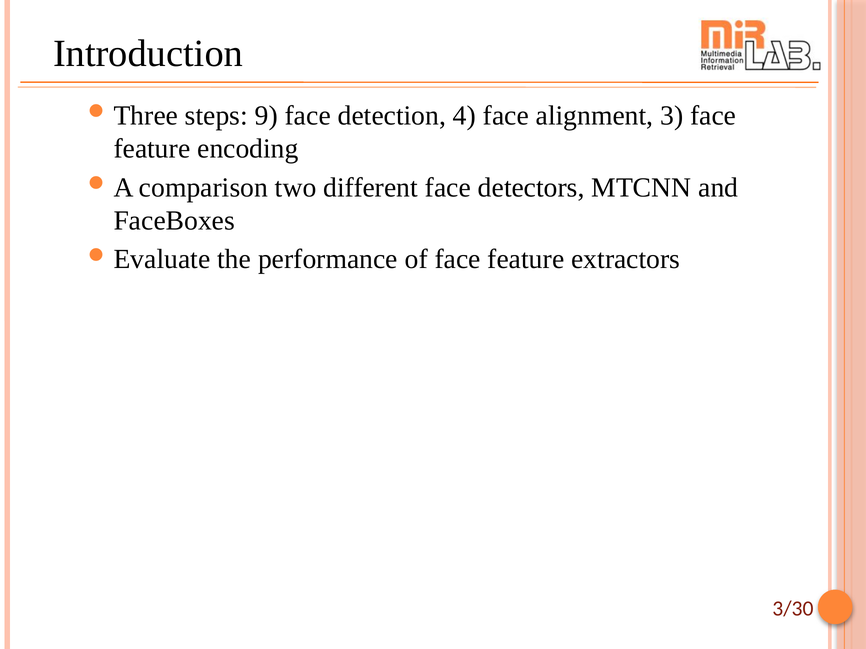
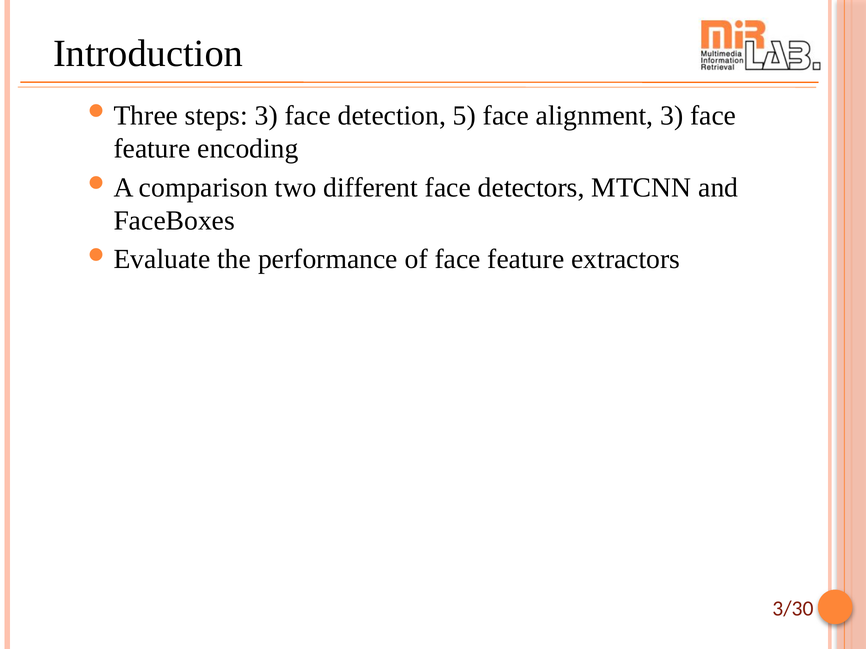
steps 9: 9 -> 3
4: 4 -> 5
